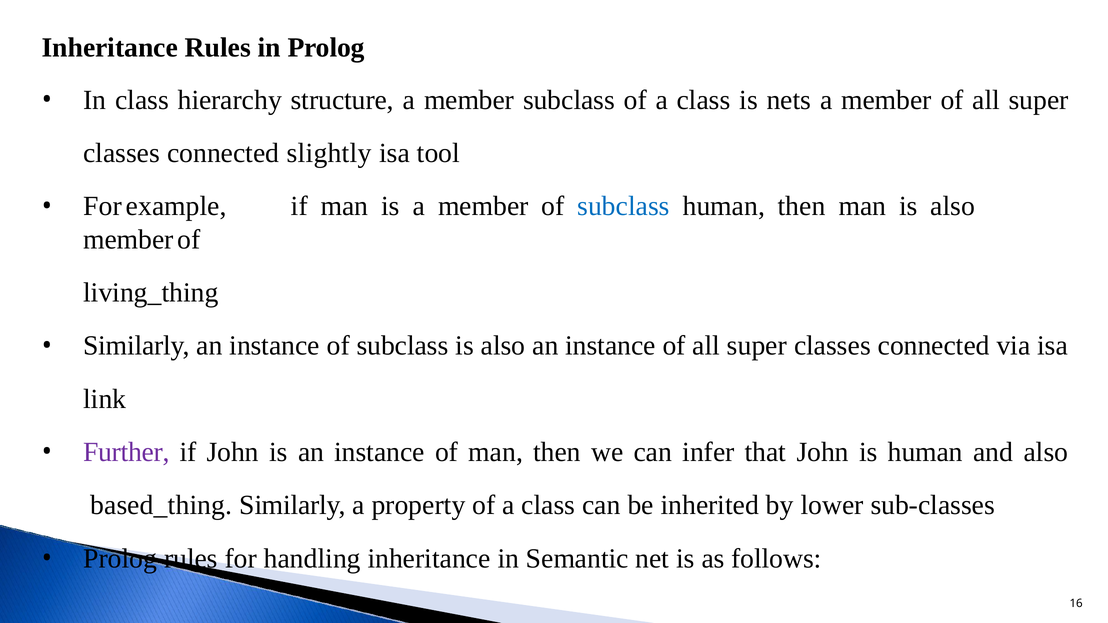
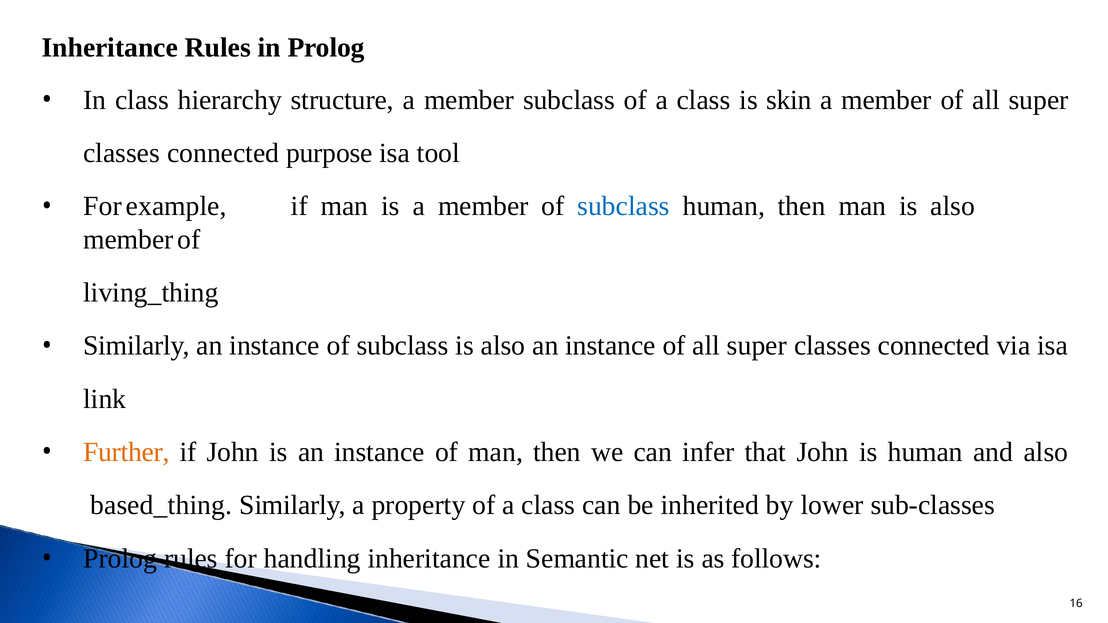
nets: nets -> skin
slightly: slightly -> purpose
Further colour: purple -> orange
